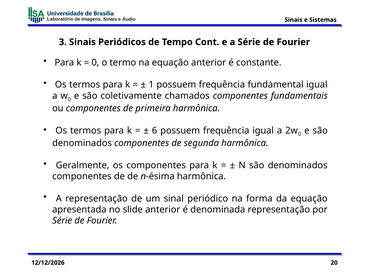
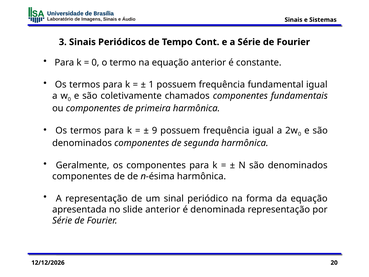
6: 6 -> 9
